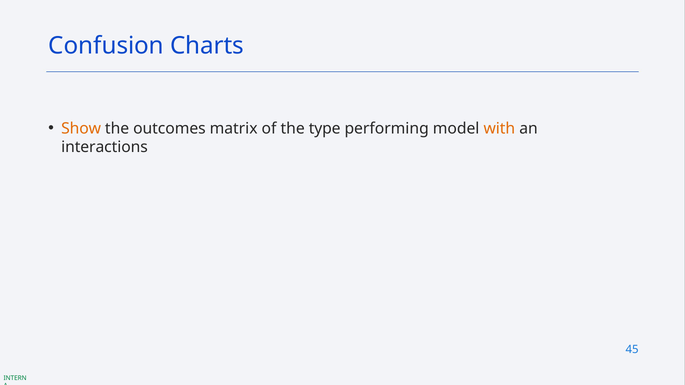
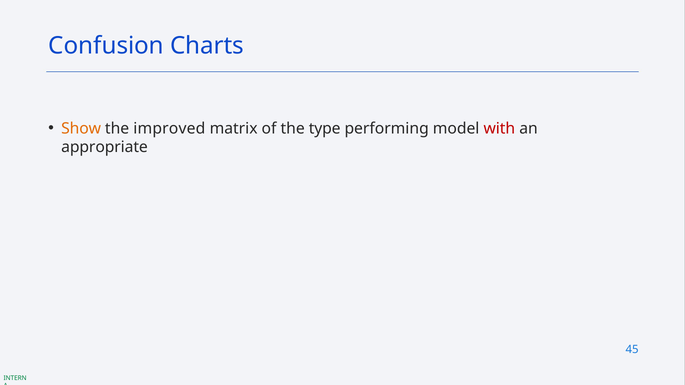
outcomes: outcomes -> improved
with colour: orange -> red
interactions: interactions -> appropriate
